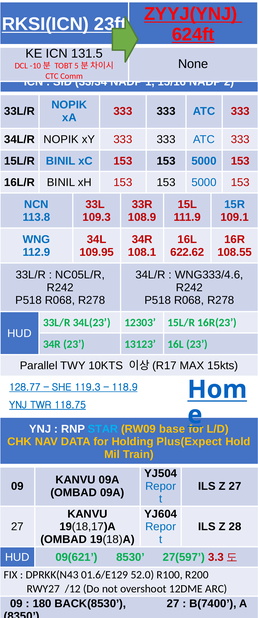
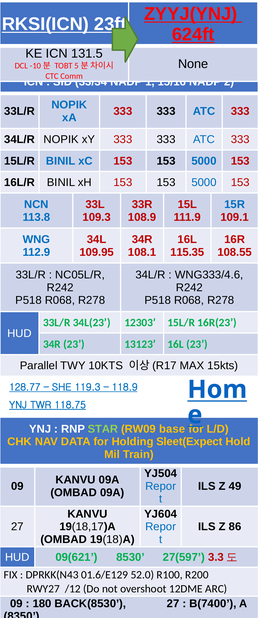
622.62: 622.62 -> 115.35
STAR colour: light blue -> light green
Plus(Expect: Plus(Expect -> Sleet(Expect
Z 27: 27 -> 49
28: 28 -> 86
